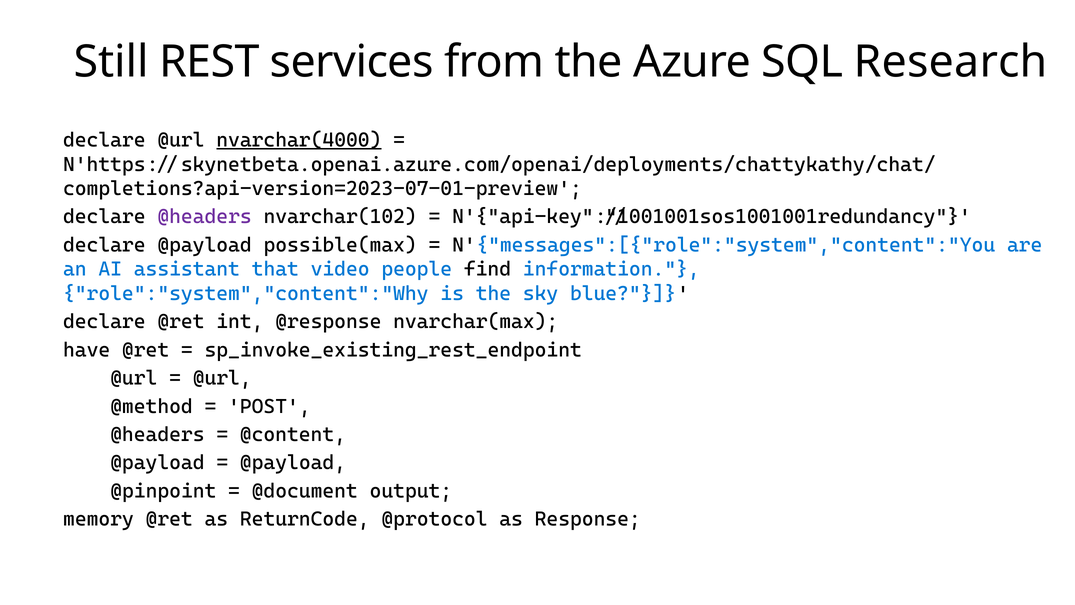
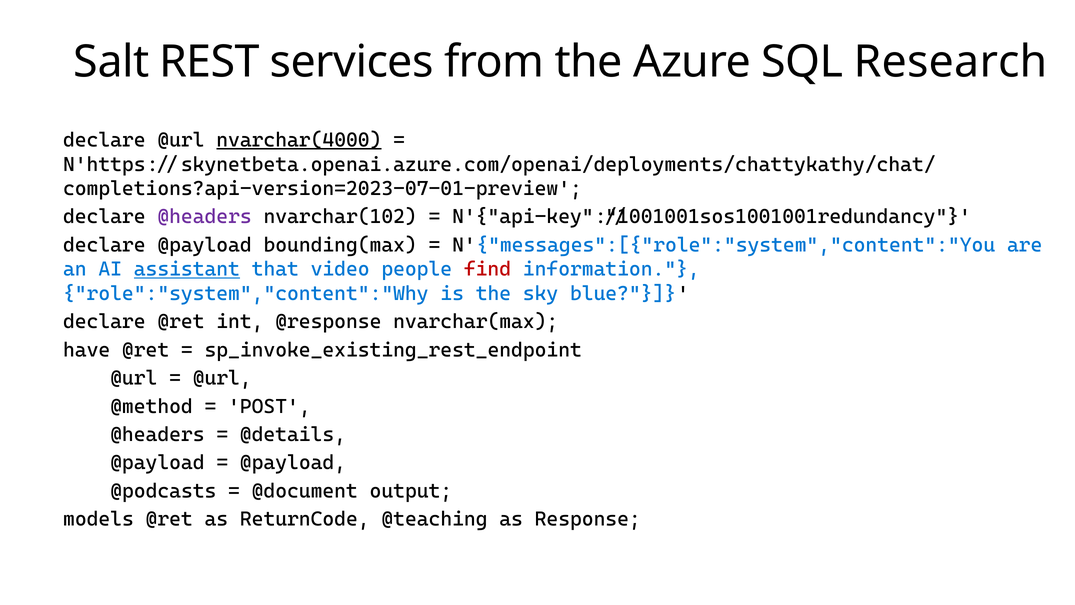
Still: Still -> Salt
possible(max: possible(max -> bounding(max
assistant underline: none -> present
find colour: black -> red
@content: @content -> @details
@pinpoint: @pinpoint -> @podcasts
memory: memory -> models
@protocol: @protocol -> @teaching
